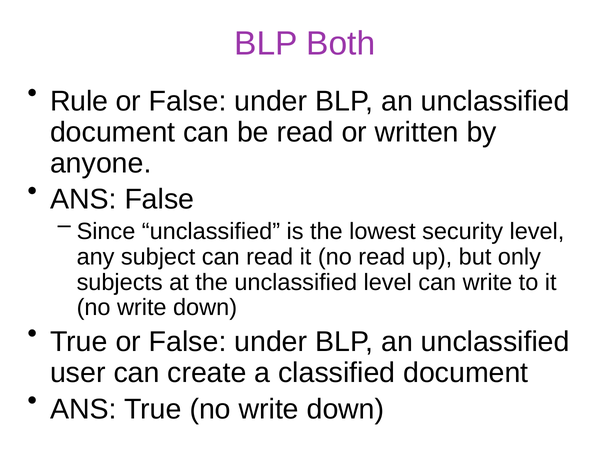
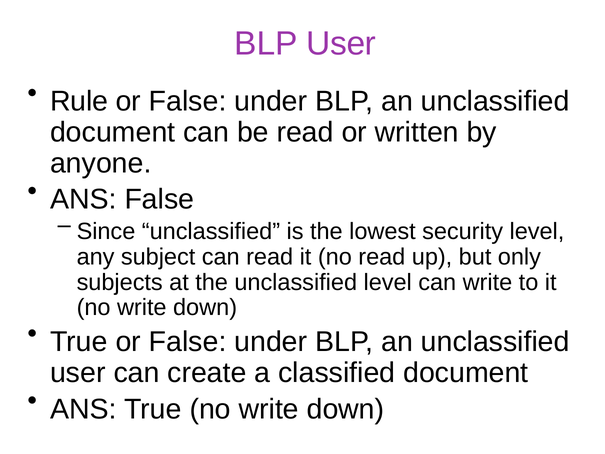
BLP Both: Both -> User
